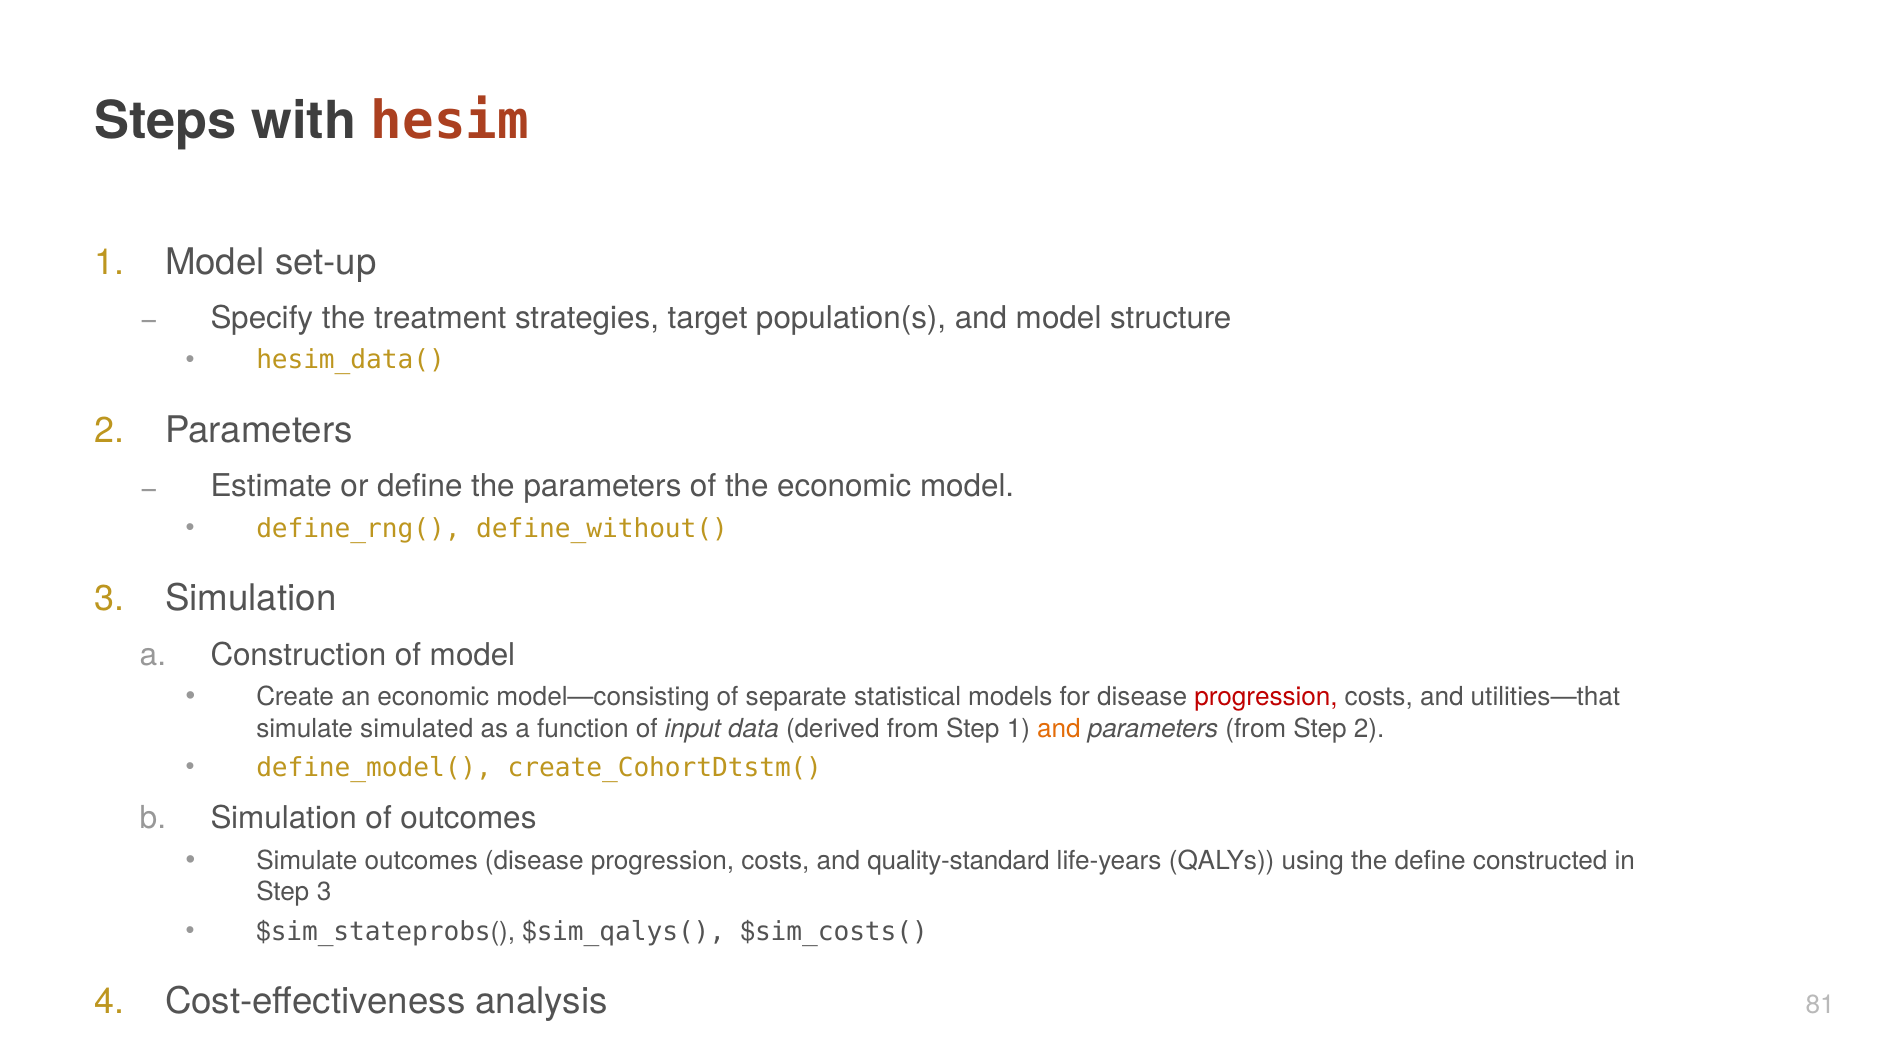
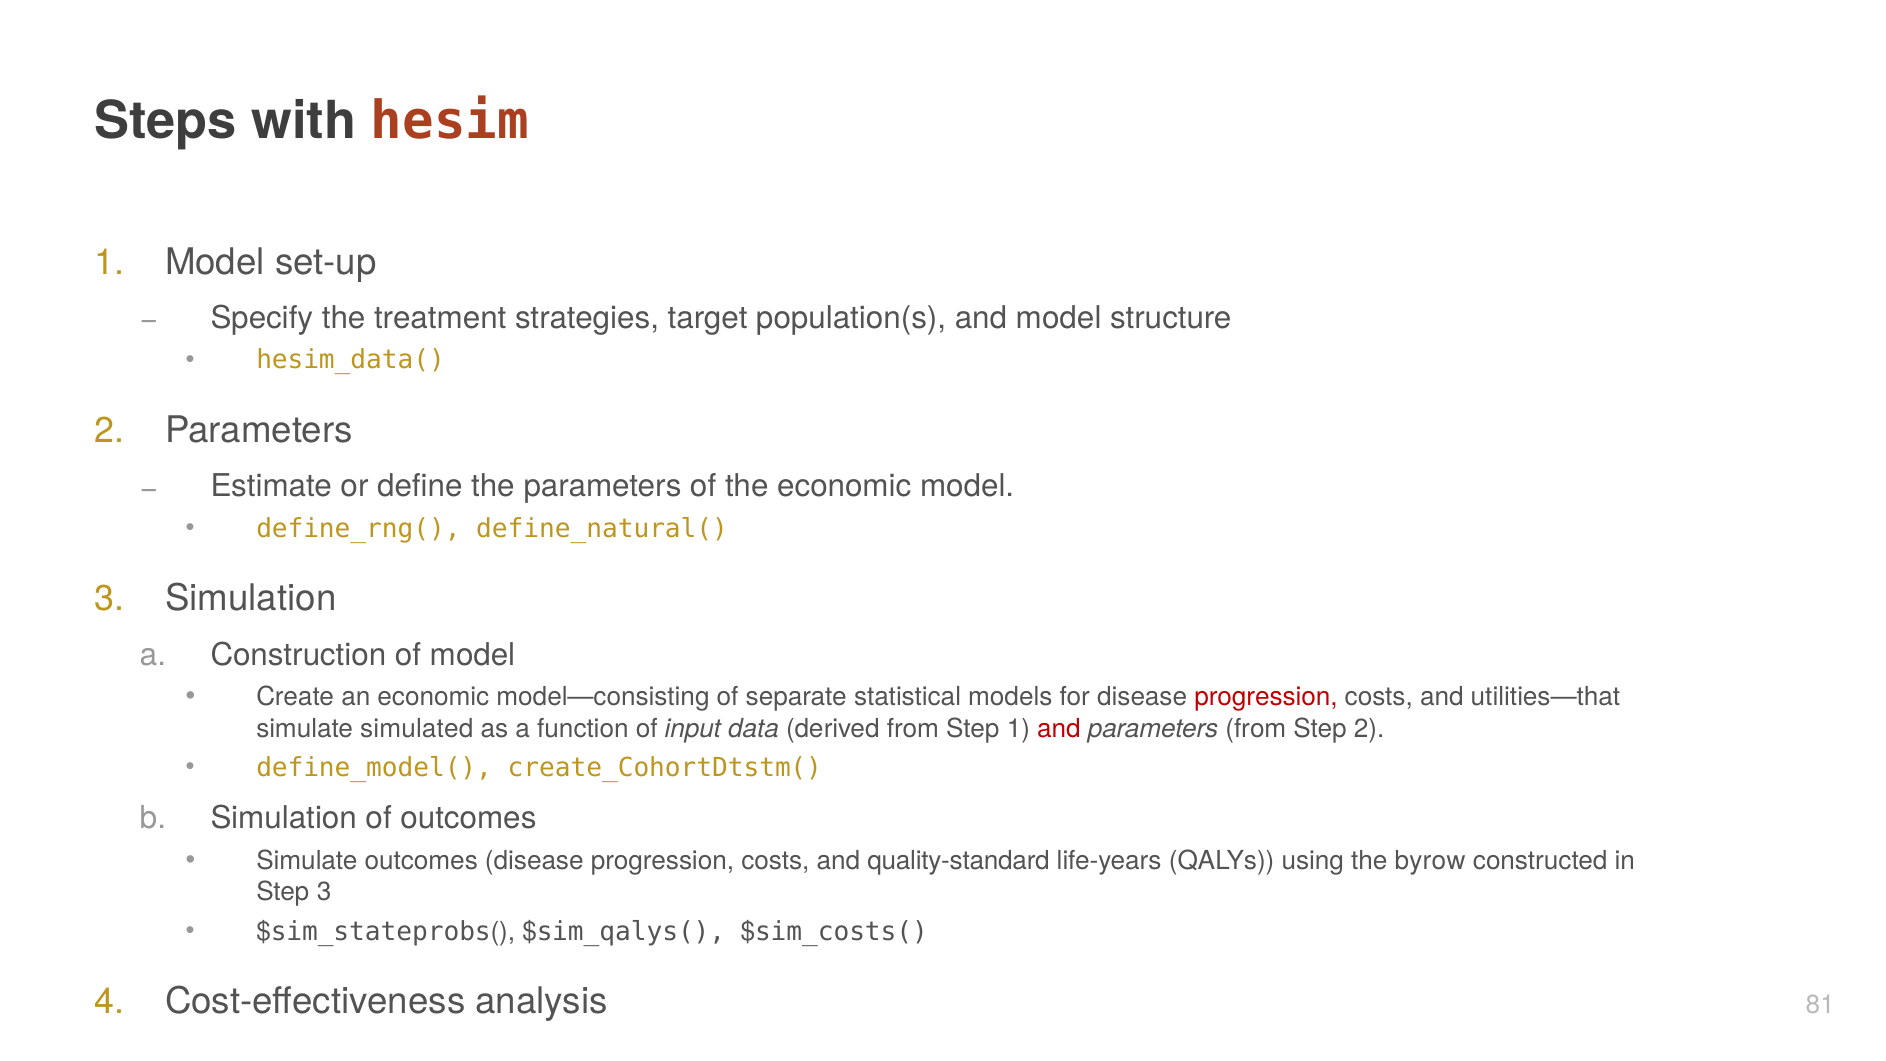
define_without(: define_without( -> define_natural(
and at (1059, 728) colour: orange -> red
the define: define -> byrow
